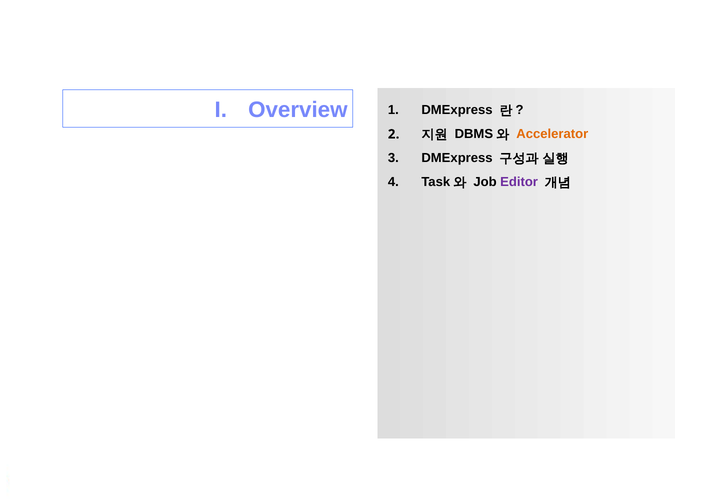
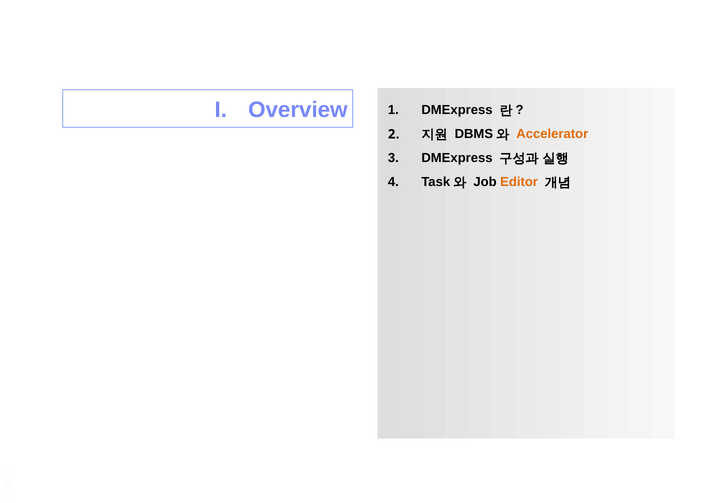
Editor colour: purple -> orange
